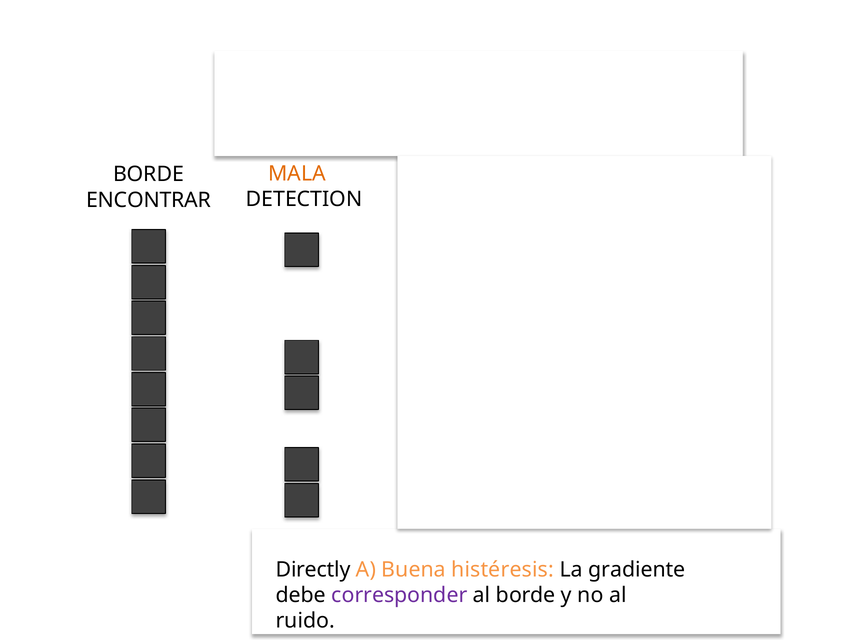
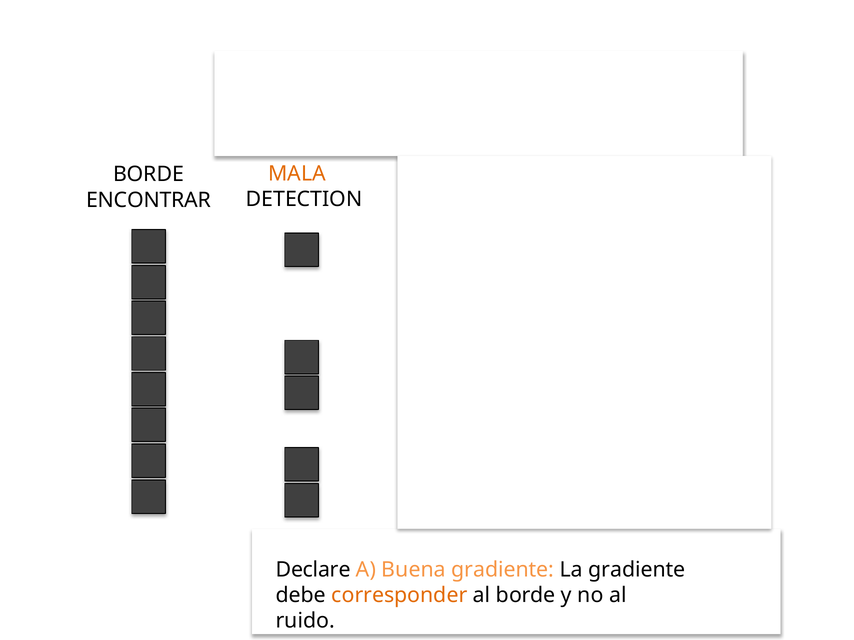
Directly: Directly -> Declare
Buena histéresis: histéresis -> gradiente
corresponder colour: purple -> orange
